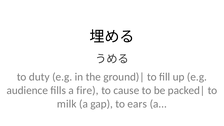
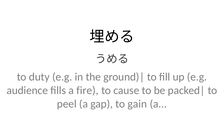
milk: milk -> peel
ears: ears -> gain
